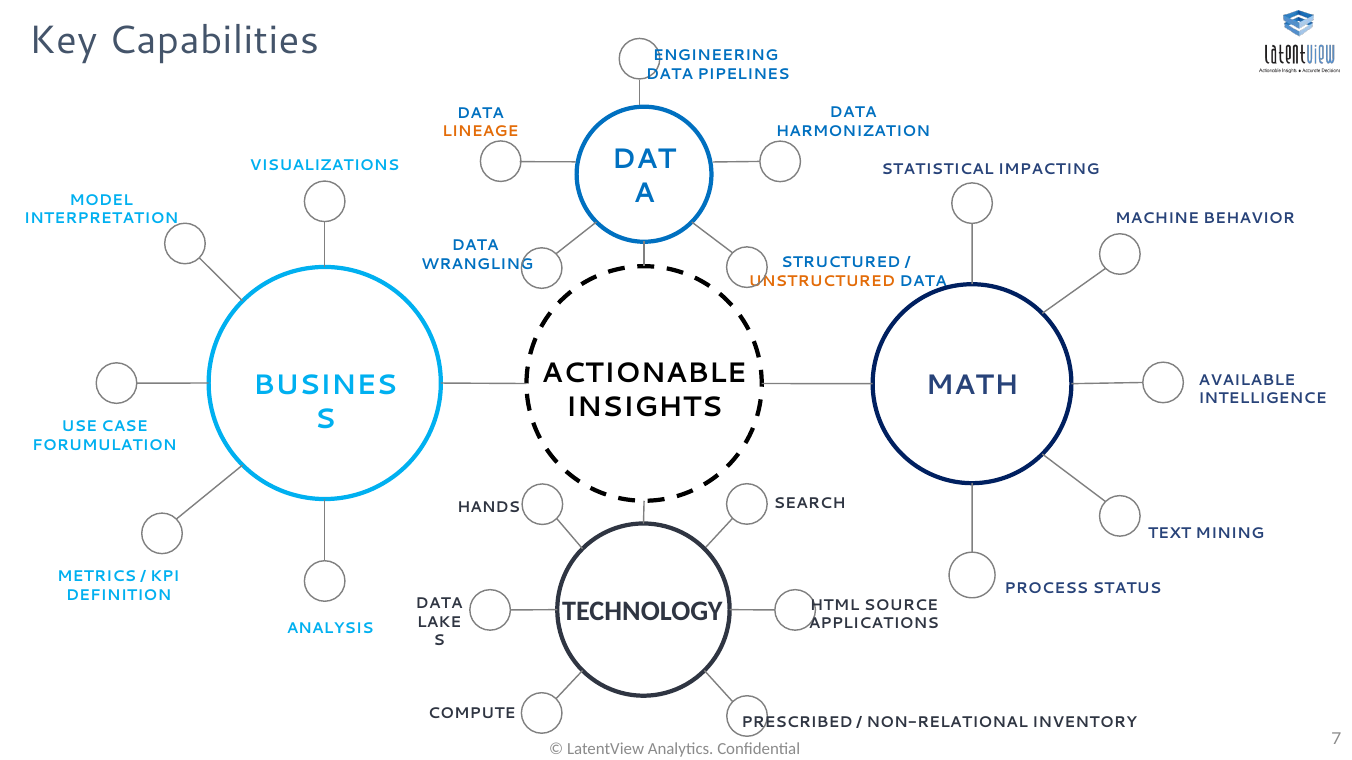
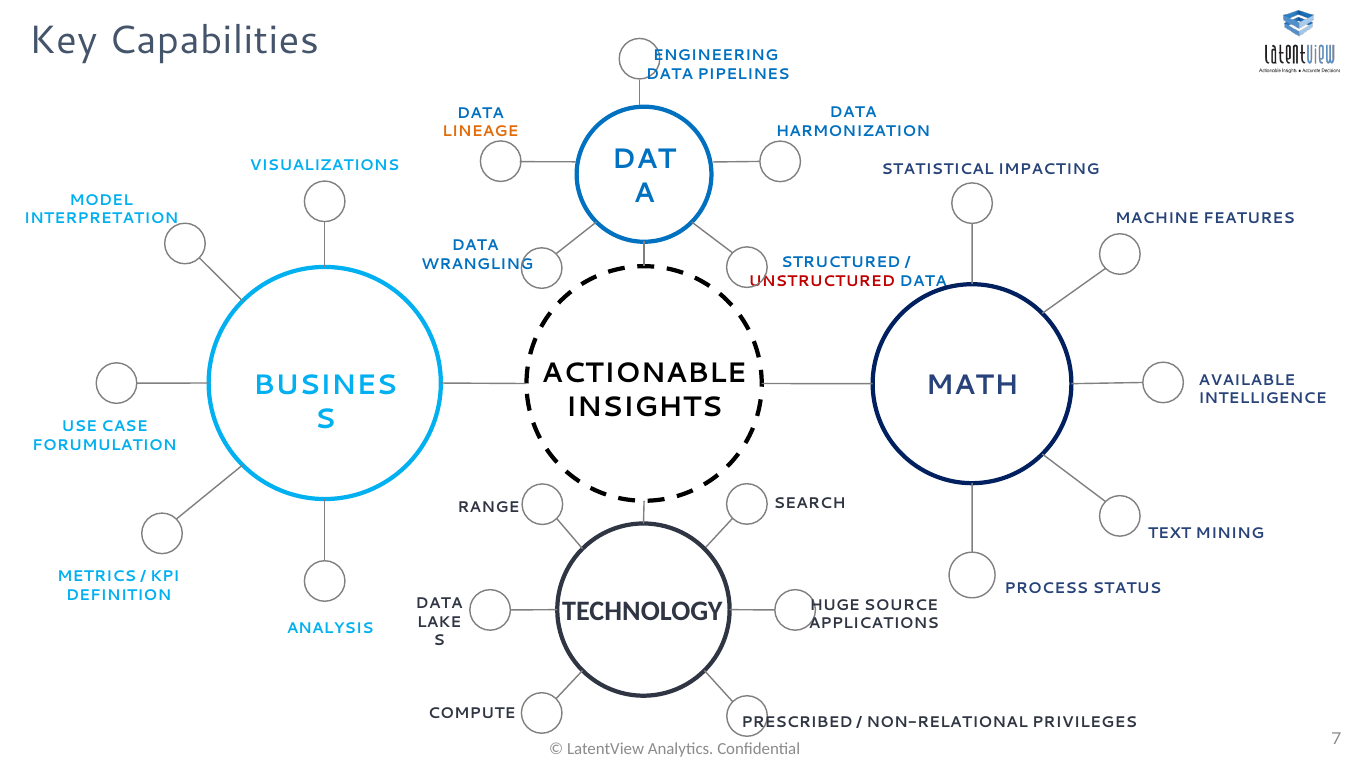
BEHAVIOR: BEHAVIOR -> FEATURES
UNSTRUCTURED colour: orange -> red
HANDS: HANDS -> RANGE
HTML: HTML -> HUGE
INVENTORY: INVENTORY -> PRIVILEGES
